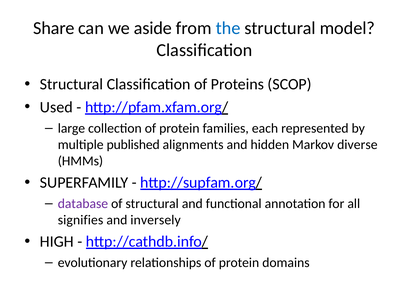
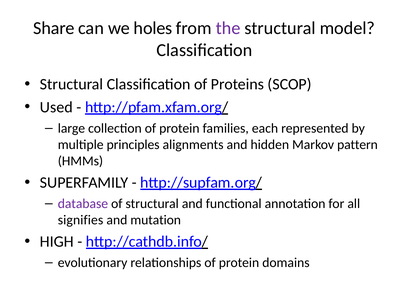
aside: aside -> holes
the colour: blue -> purple
published: published -> principles
diverse: diverse -> pattern
inversely: inversely -> mutation
